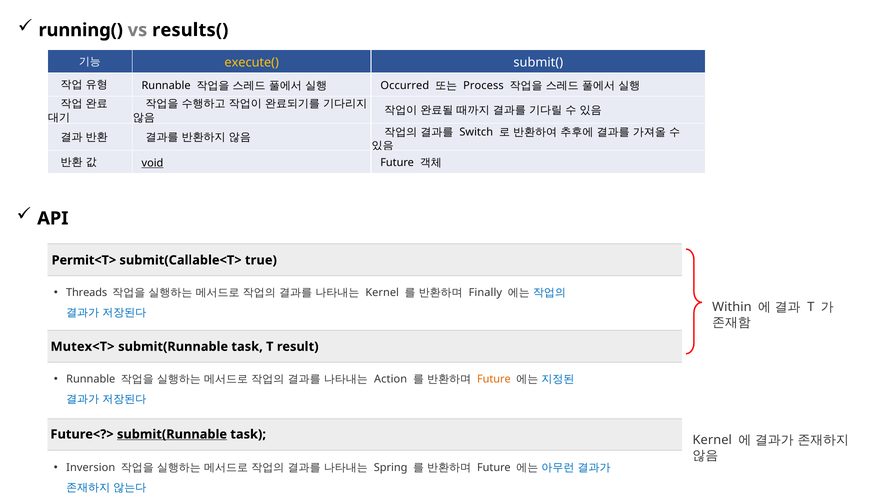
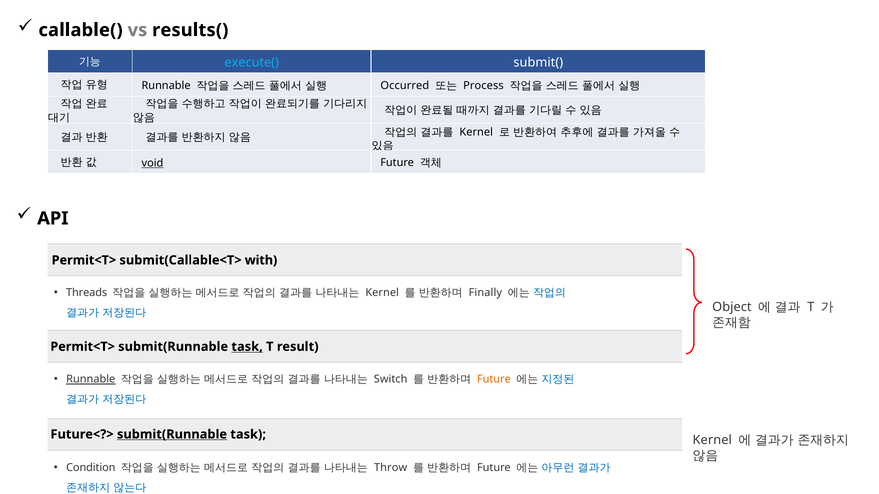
running(: running( -> callable(
execute( colour: yellow -> light blue
Switch at (476, 132): Switch -> Kernel
true: true -> with
Within: Within -> Object
Mutex<T> at (83, 347): Mutex<T> -> Permit<T>
task at (247, 347) underline: none -> present
Runnable at (91, 380) underline: none -> present
Action: Action -> Switch
Inversion: Inversion -> Condition
Spring: Spring -> Throw
